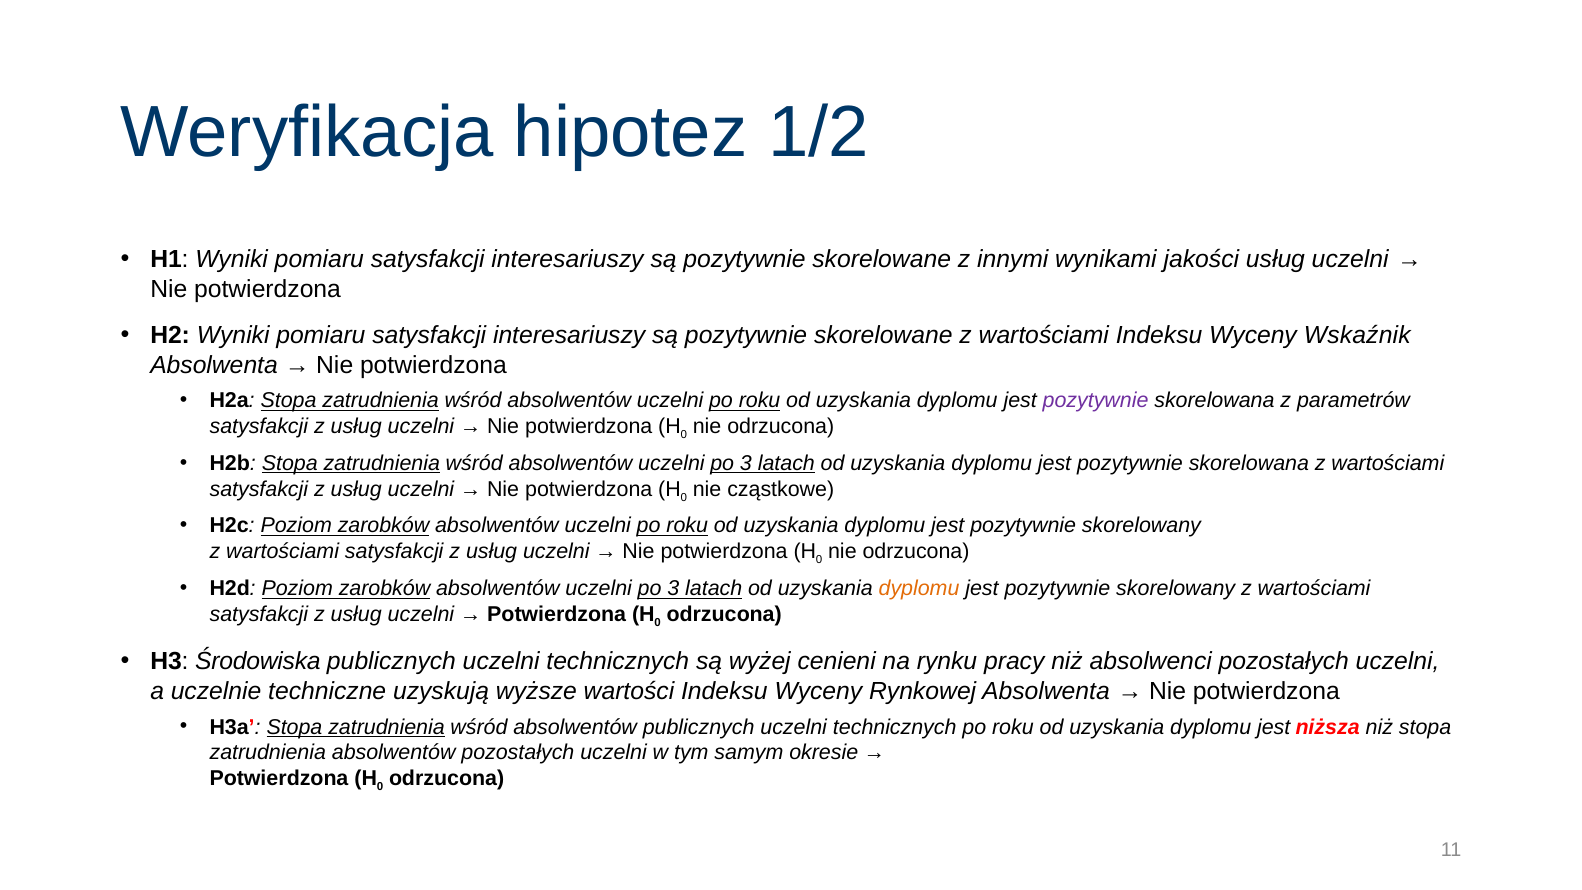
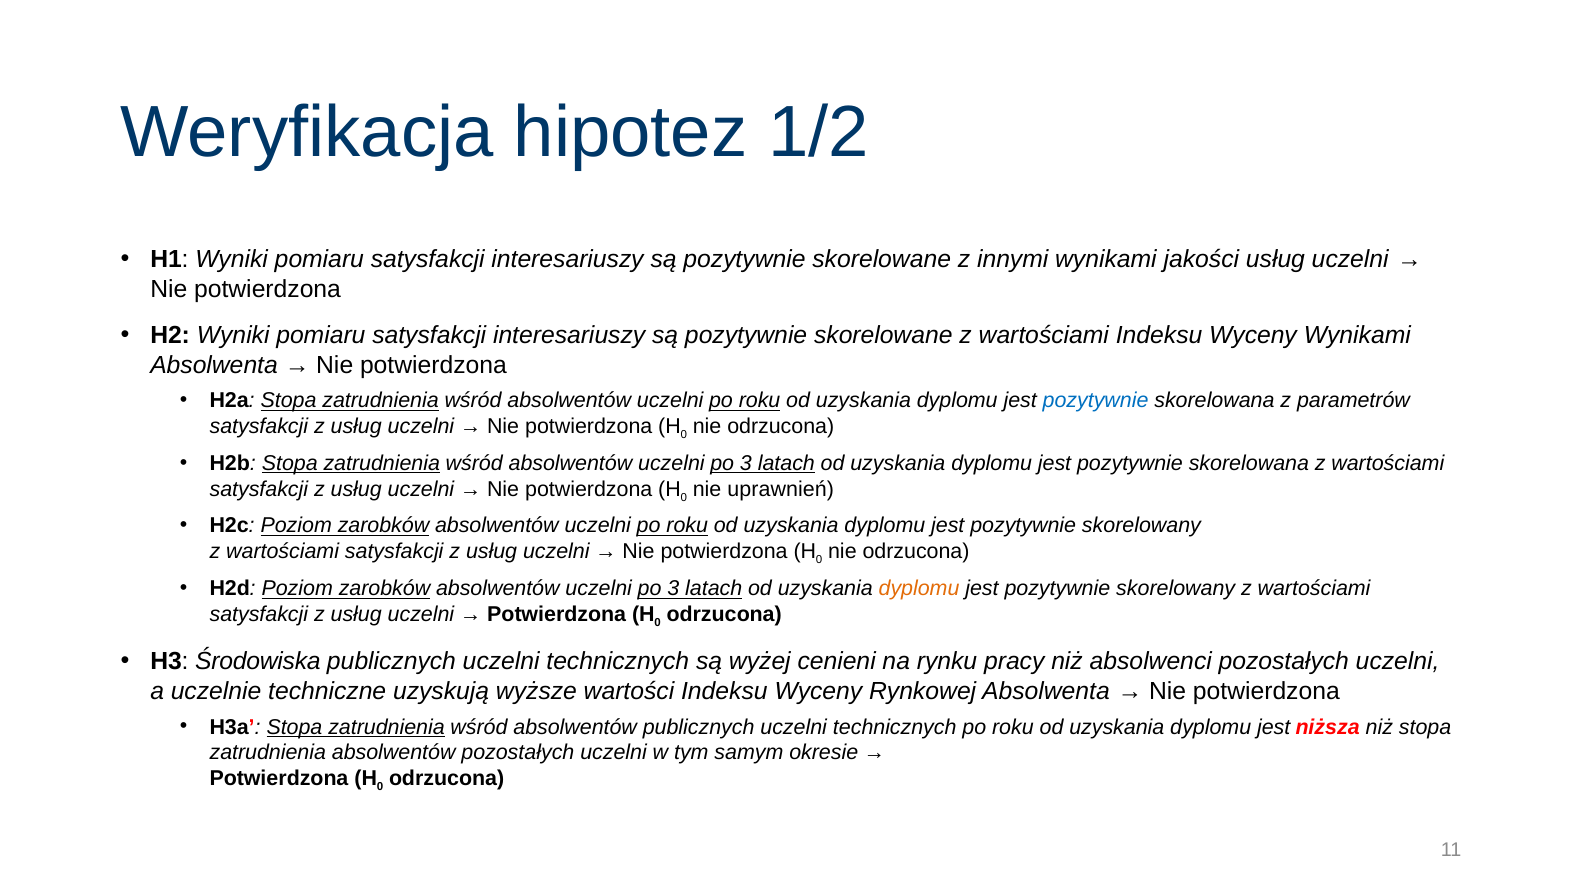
Wyceny Wskaźnik: Wskaźnik -> Wynikami
pozytywnie at (1096, 401) colour: purple -> blue
cząstkowe: cząstkowe -> uprawnień
